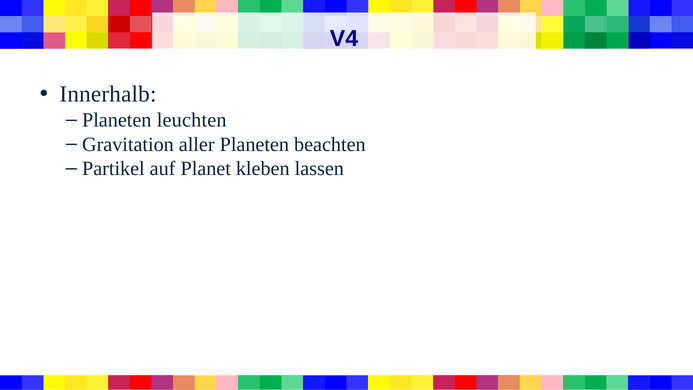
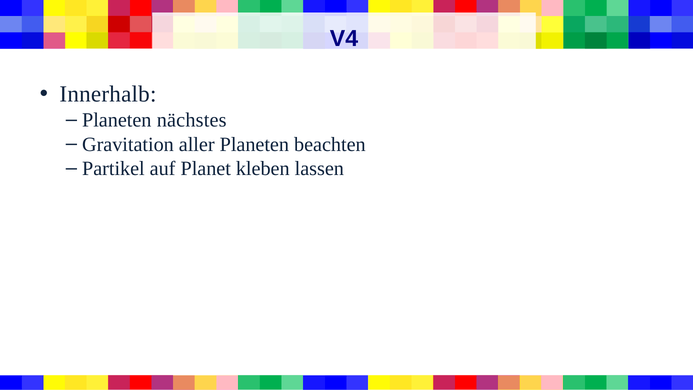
leuchten: leuchten -> nächstes
